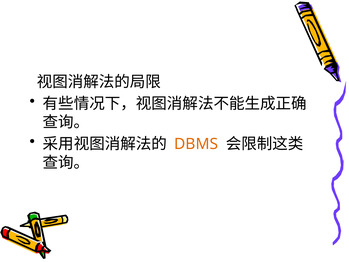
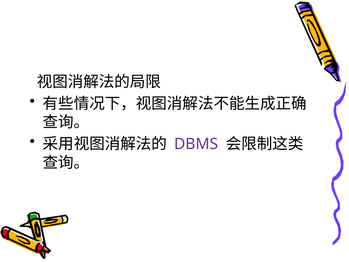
DBMS colour: orange -> purple
